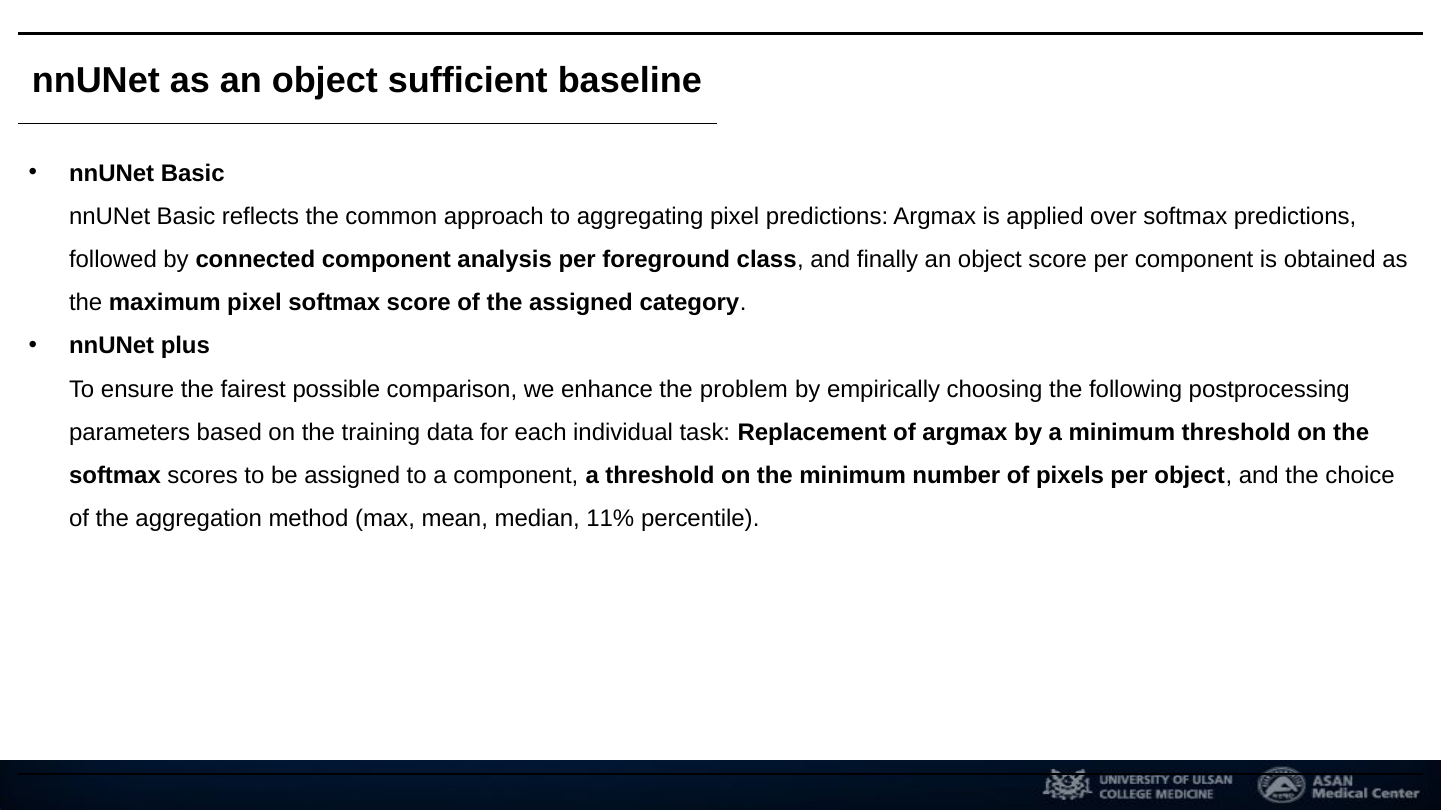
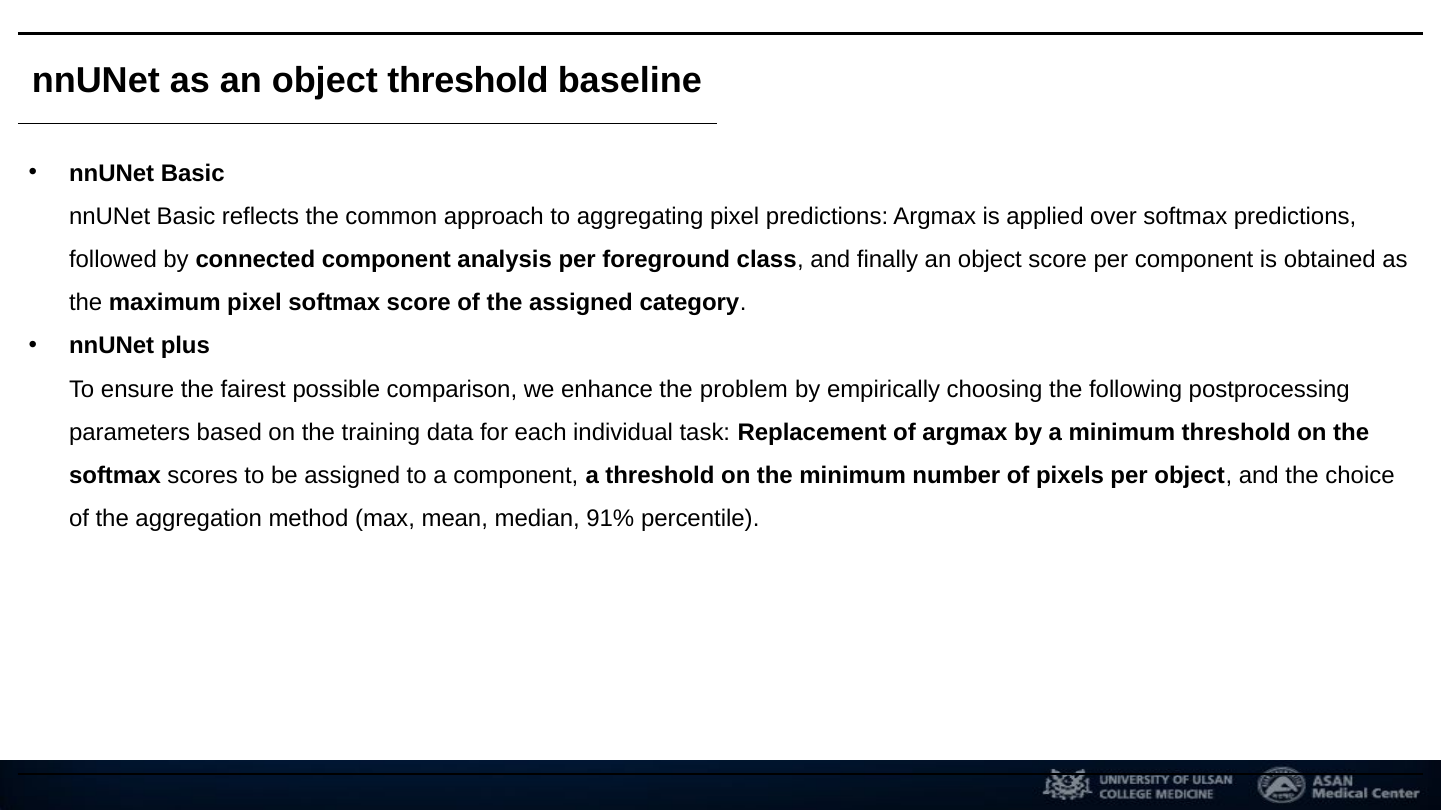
object sufficient: sufficient -> threshold
11%: 11% -> 91%
